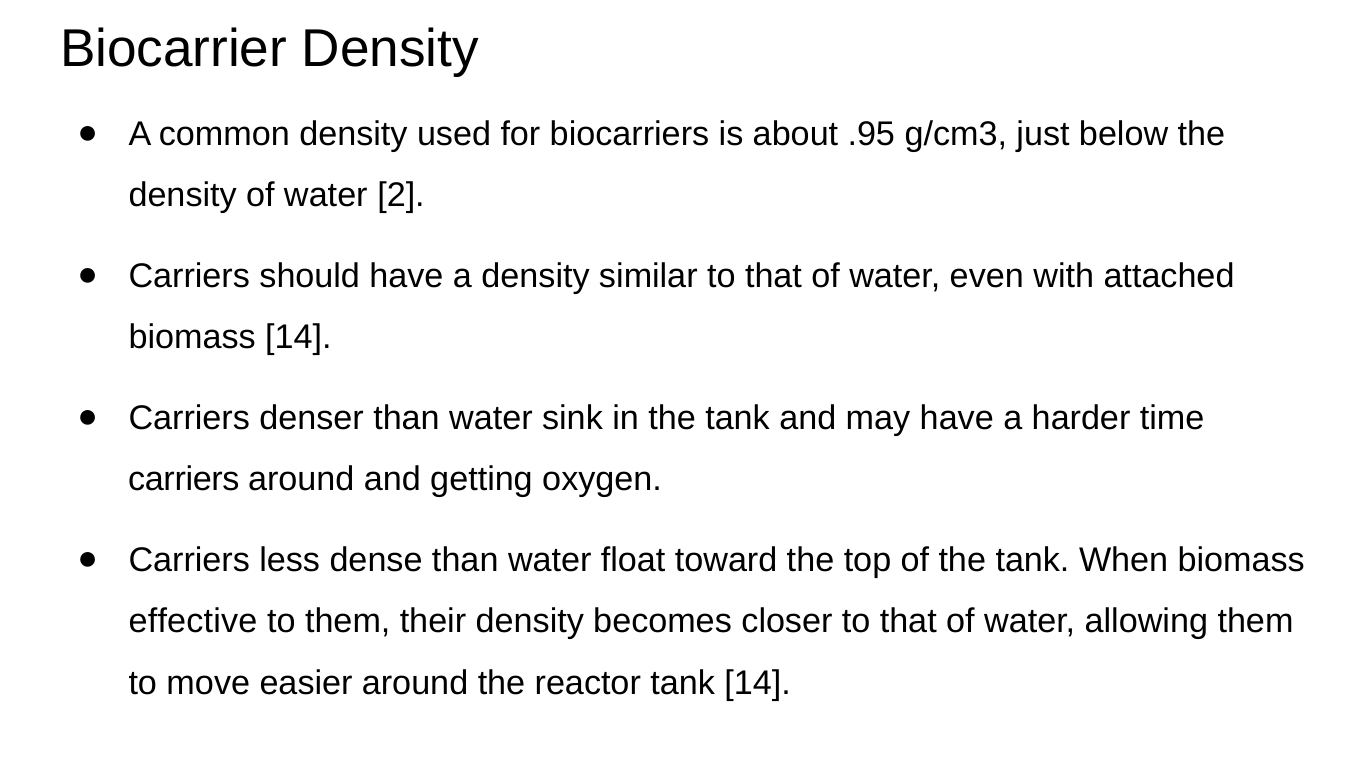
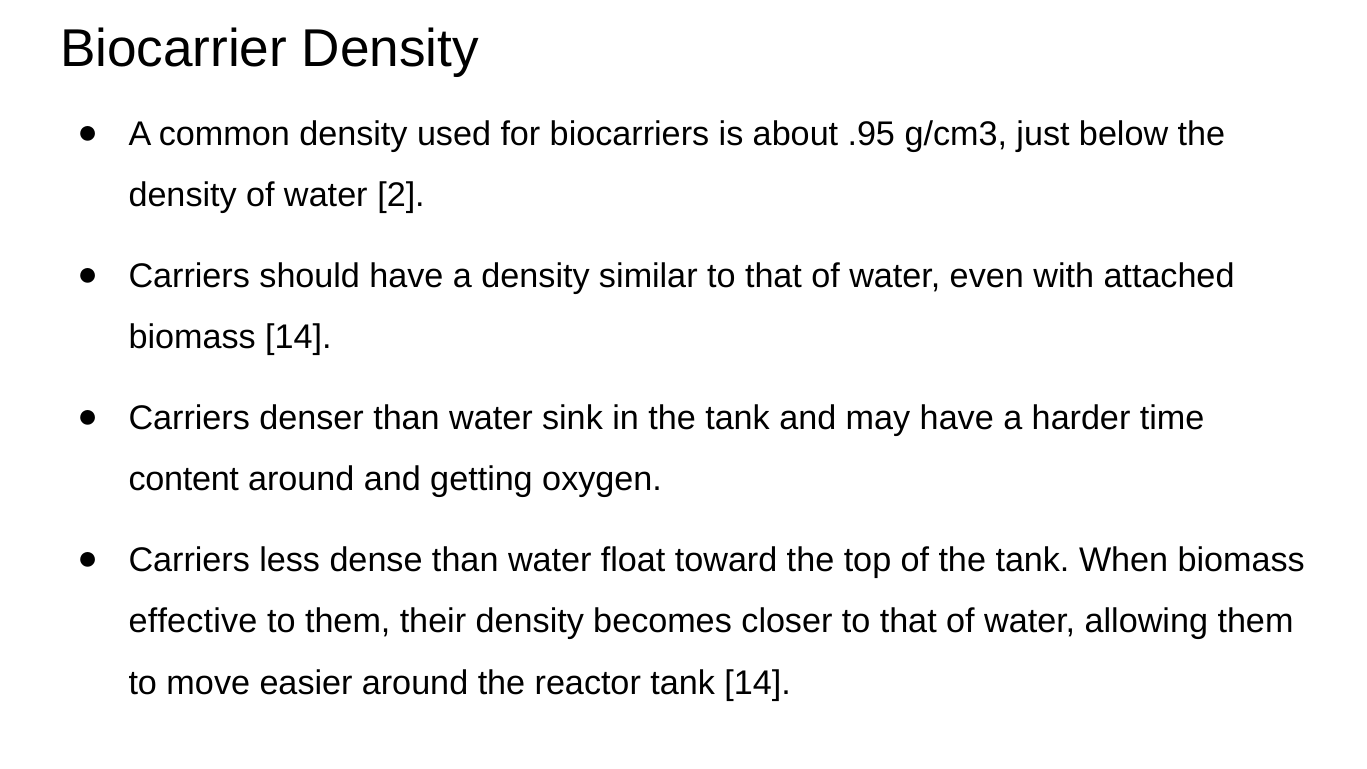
carriers at (184, 480): carriers -> content
